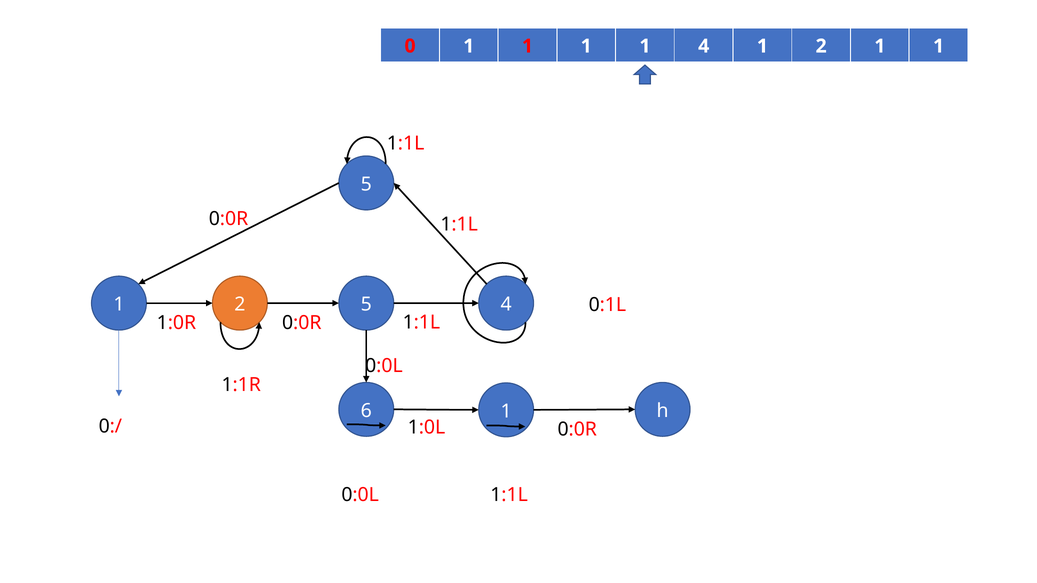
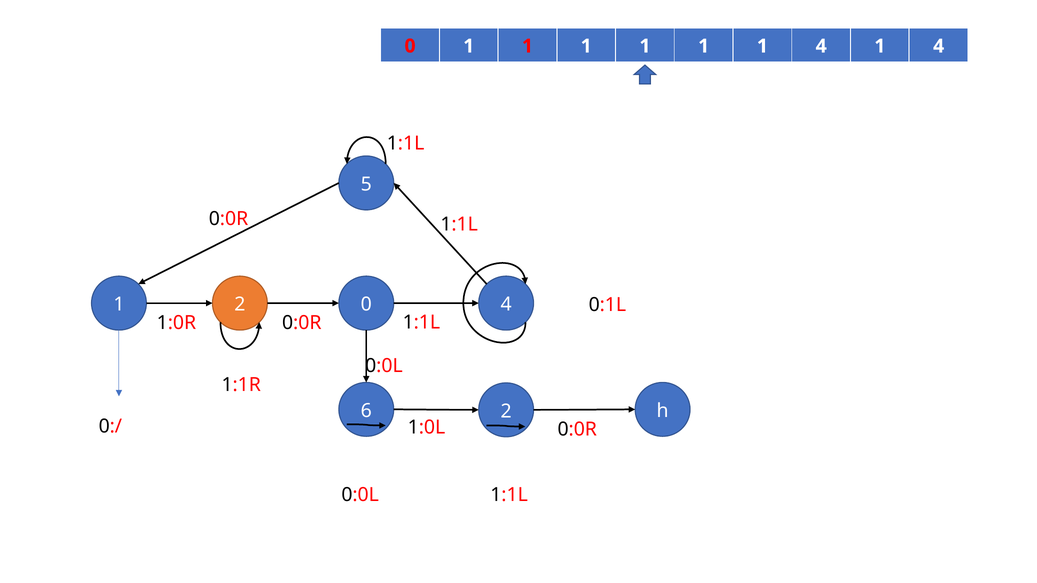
4 at (704, 46): 4 -> 1
2 at (821, 46): 2 -> 4
1 at (939, 46): 1 -> 4
2 5: 5 -> 0
6 1: 1 -> 2
